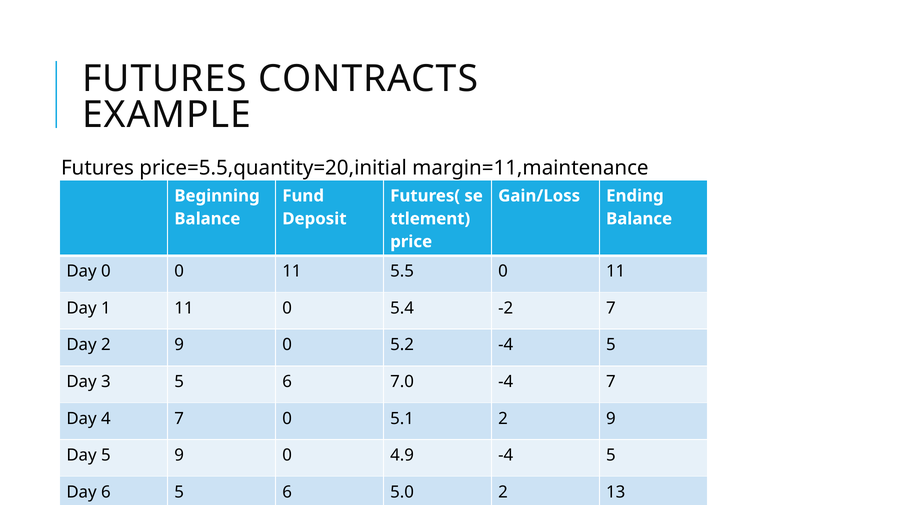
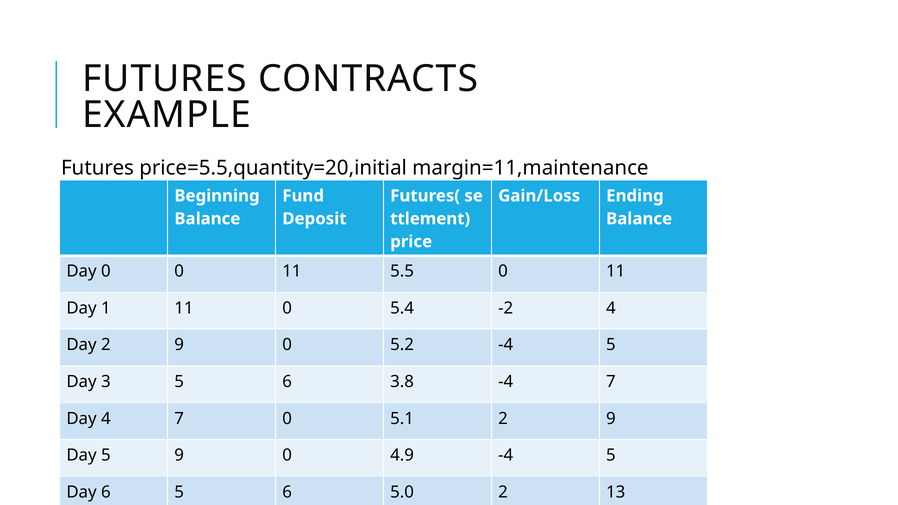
-2 7: 7 -> 4
7.0: 7.0 -> 3.8
